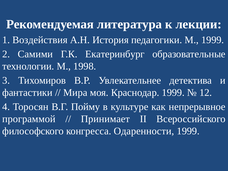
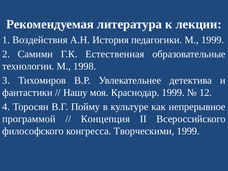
Екатеринбург: Екатеринбург -> Естественная
Мира: Мира -> Нашу
Принимает: Принимает -> Концепция
Одаренности: Одаренности -> Творческими
